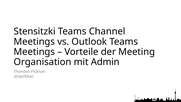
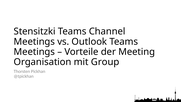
Admin: Admin -> Group
